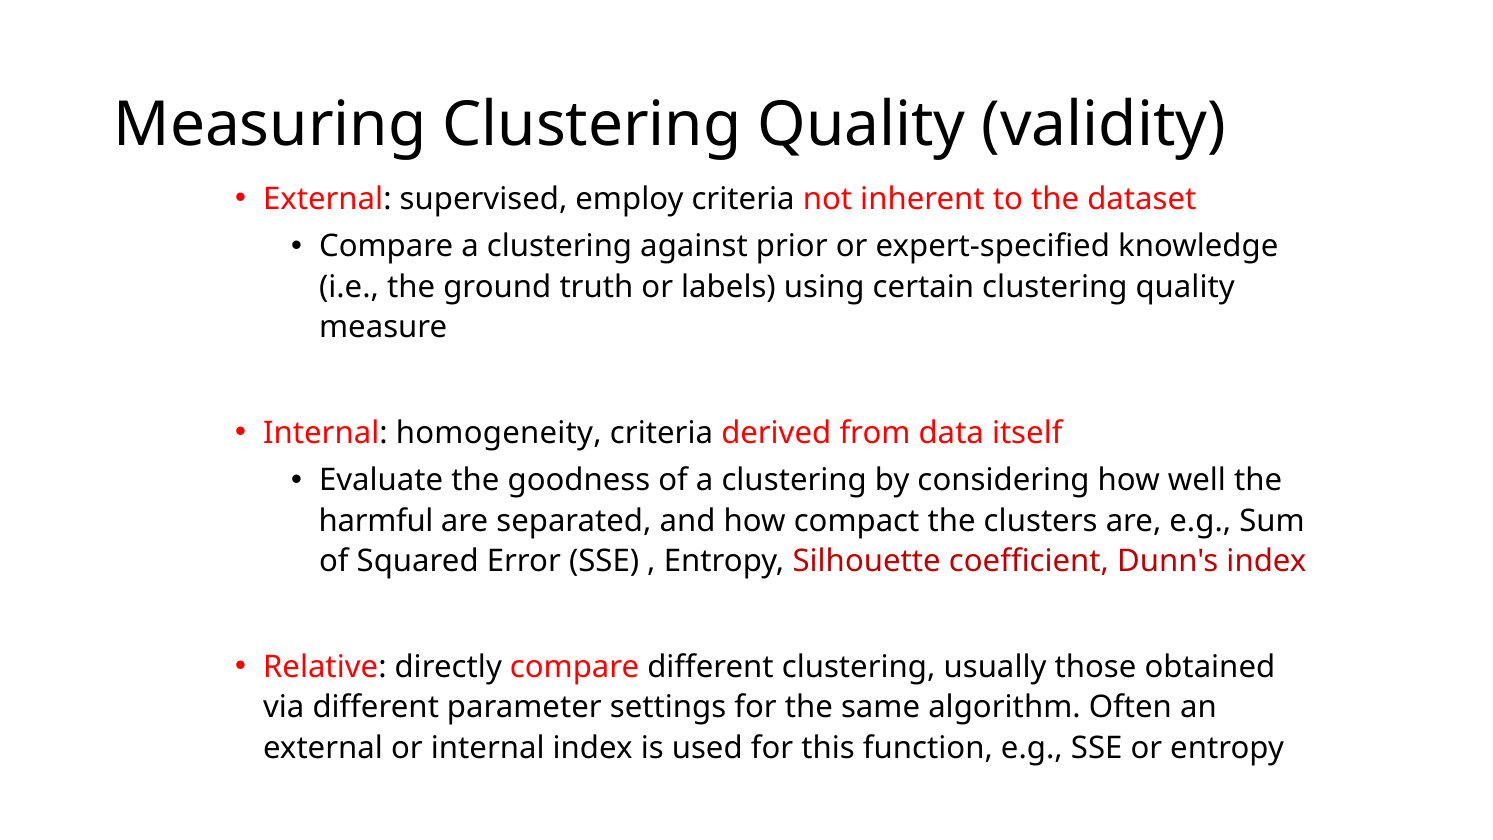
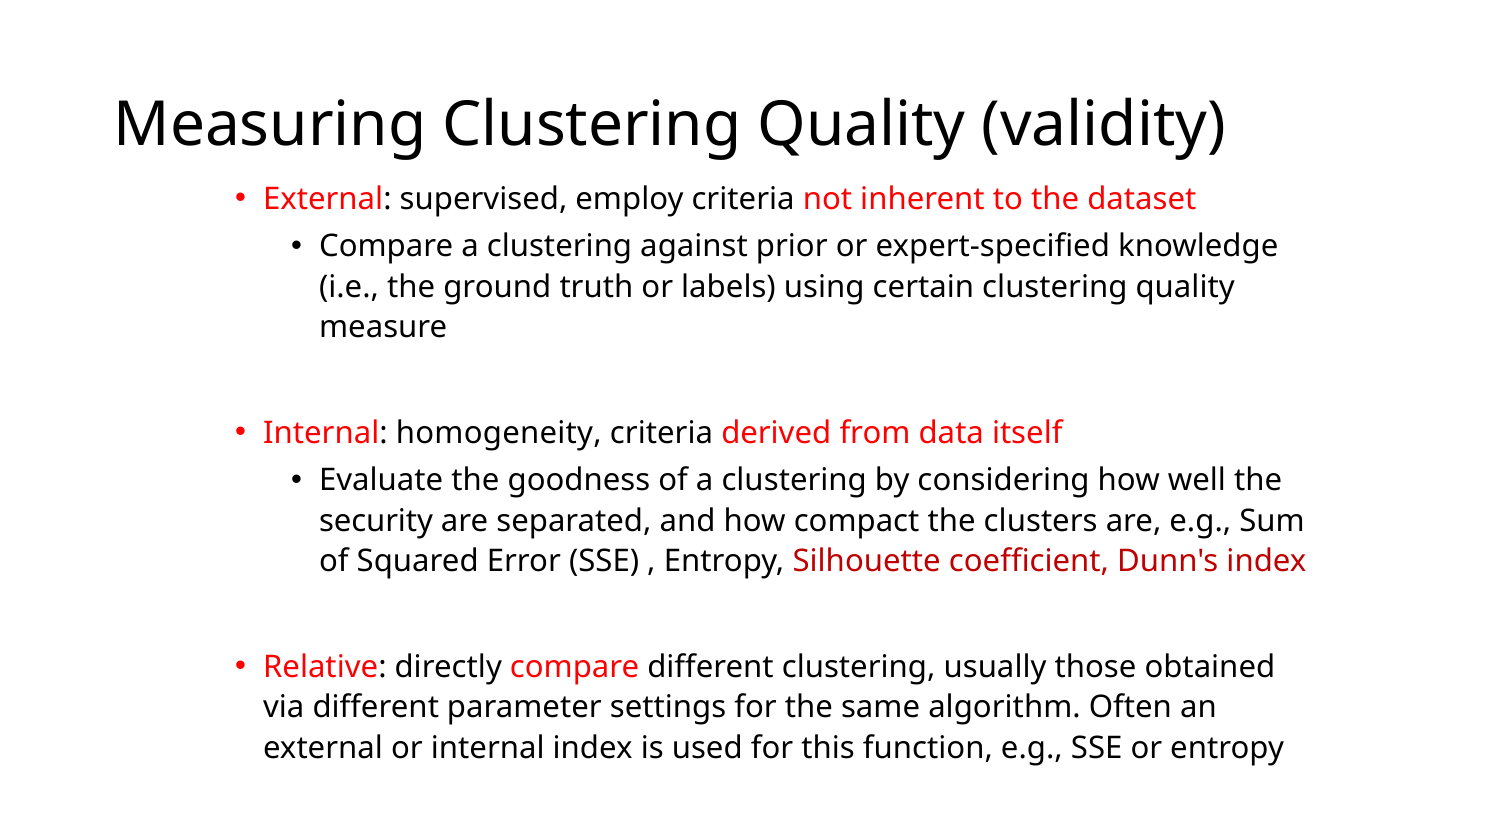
harmful: harmful -> security
